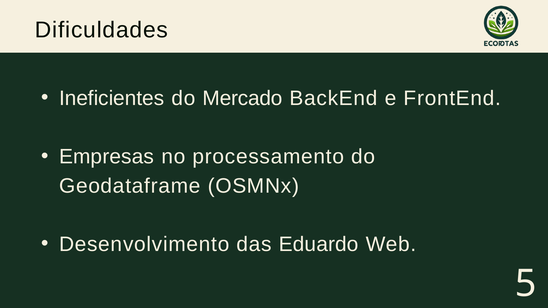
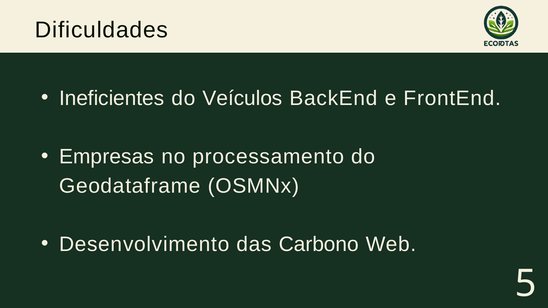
Mercado: Mercado -> Veículos
Eduardo: Eduardo -> Carbono
